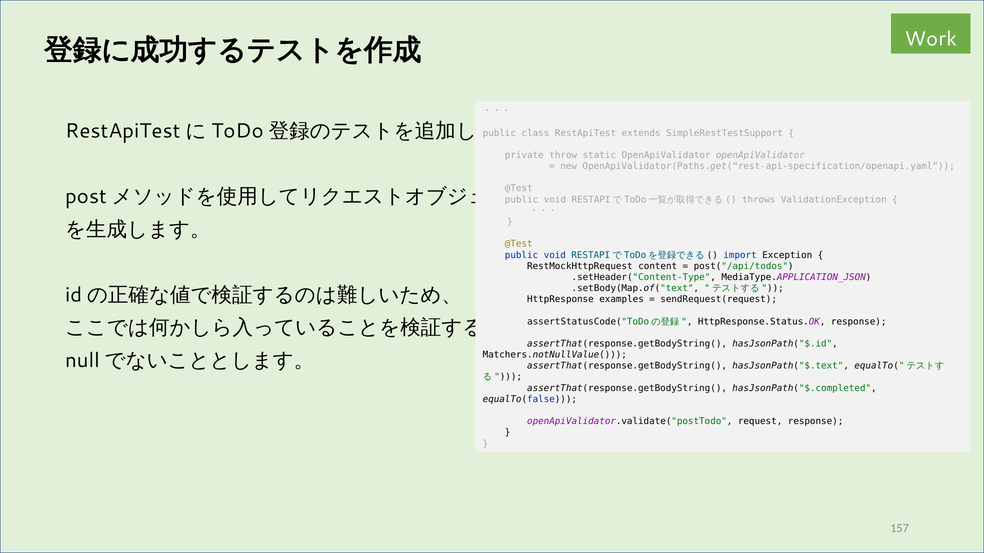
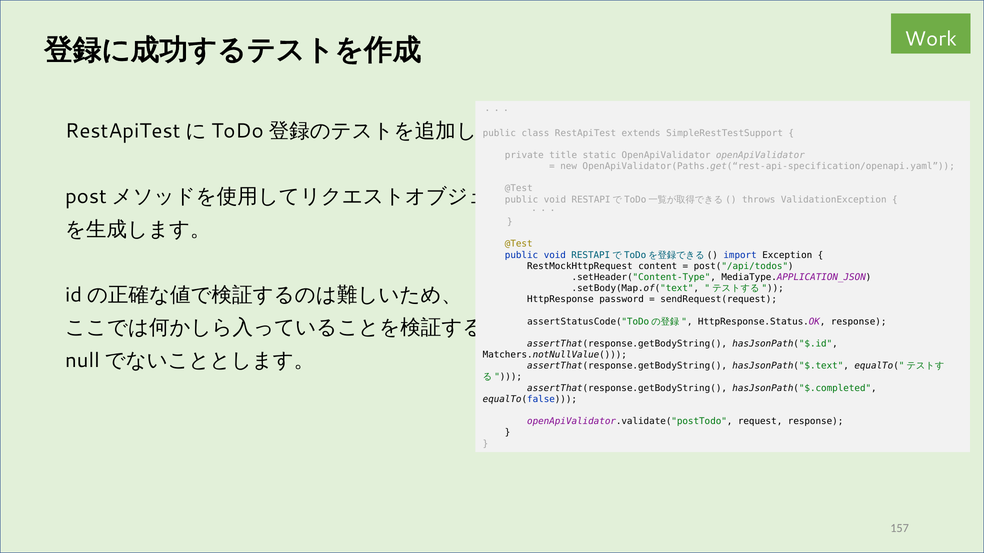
throw: throw -> title
examples: examples -> password
